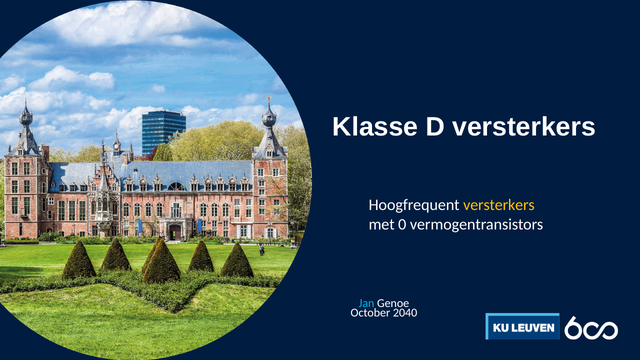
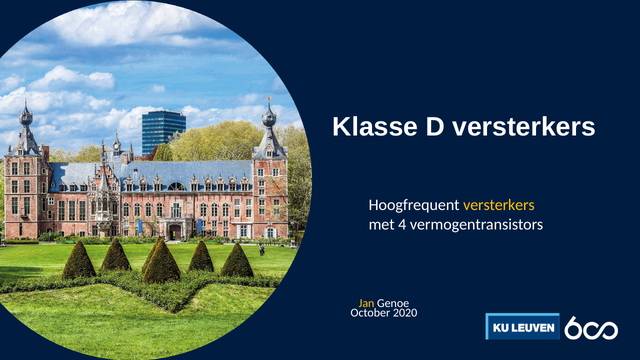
0: 0 -> 4
Jan colour: light blue -> yellow
2040: 2040 -> 2020
